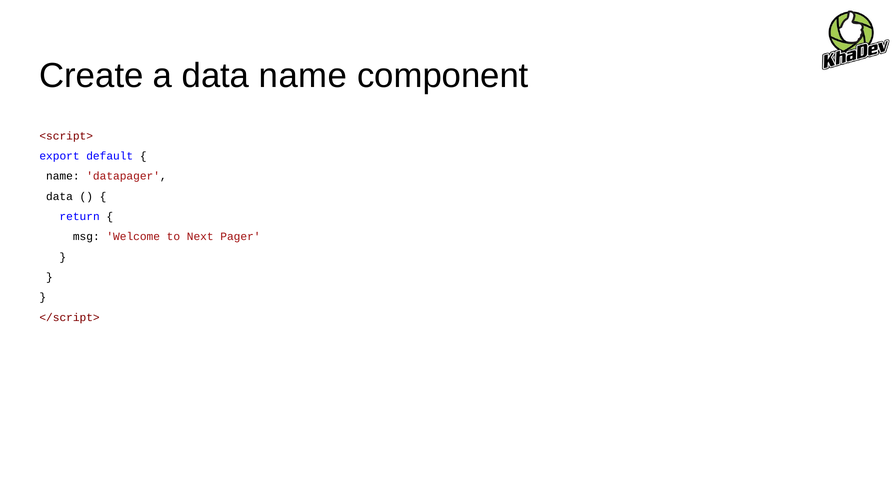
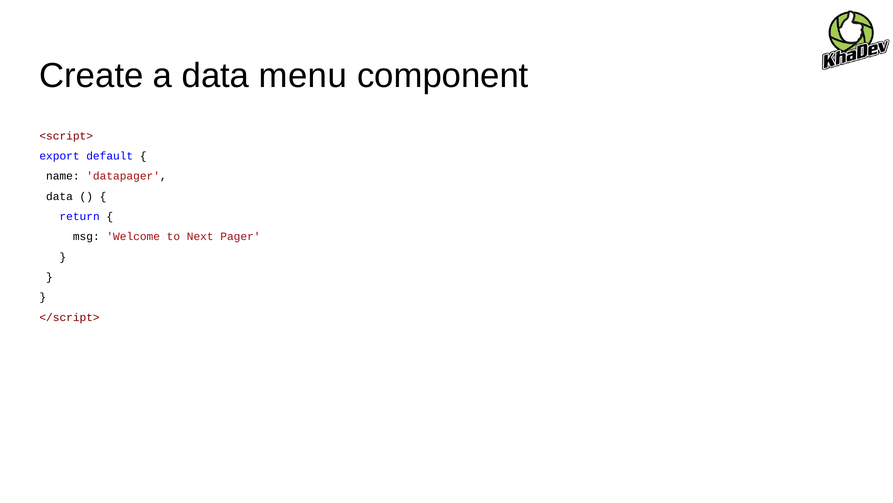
data name: name -> menu
